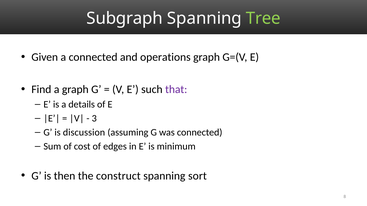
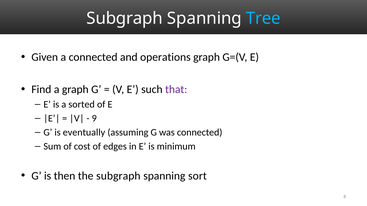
Tree colour: light green -> light blue
details: details -> sorted
3: 3 -> 9
discussion: discussion -> eventually
the construct: construct -> subgraph
